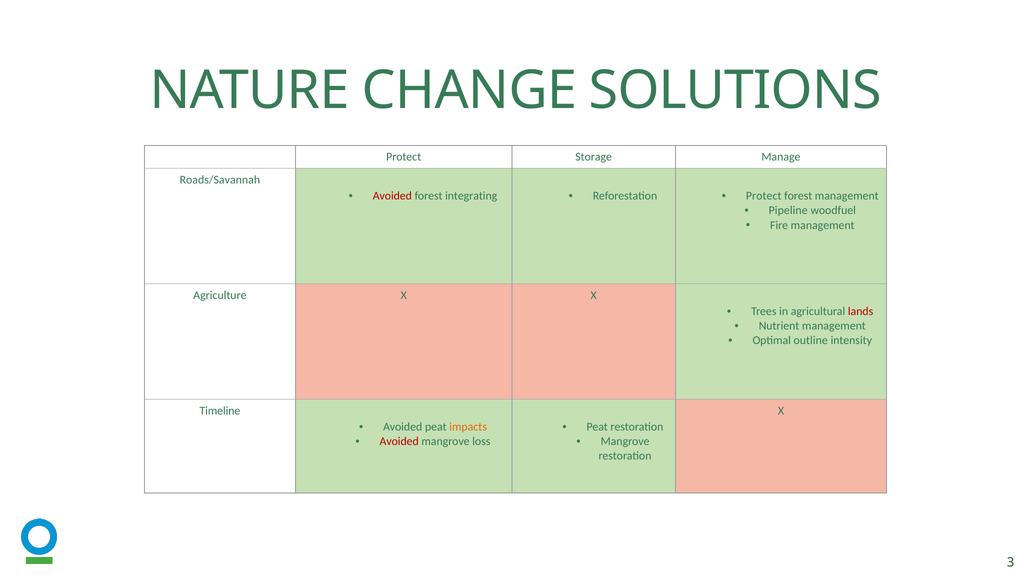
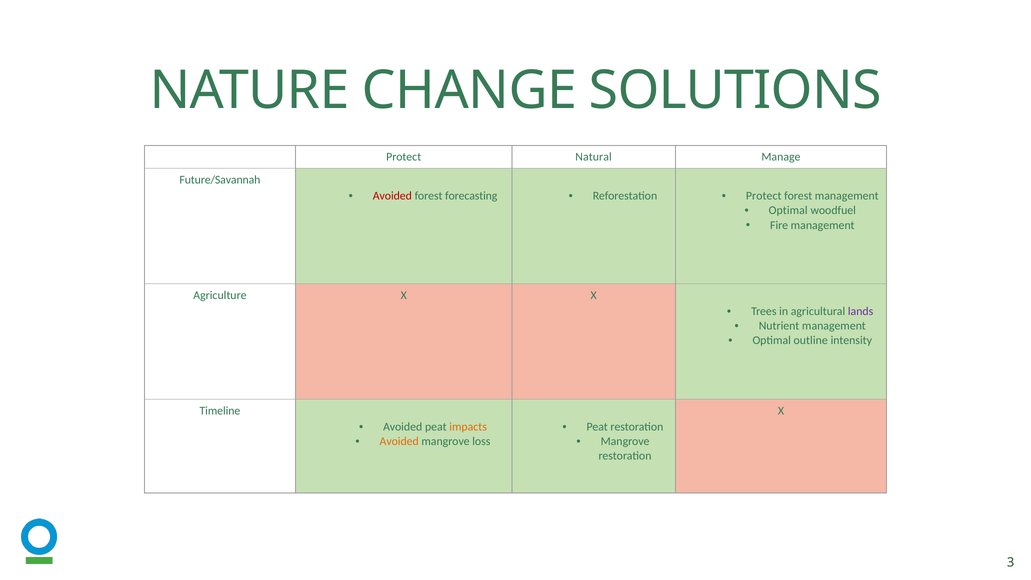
Storage: Storage -> Natural
Roads/Savannah: Roads/Savannah -> Future/Savannah
integrating: integrating -> forecasting
Pipeline at (788, 211): Pipeline -> Optimal
lands colour: red -> purple
Avoided at (399, 441) colour: red -> orange
